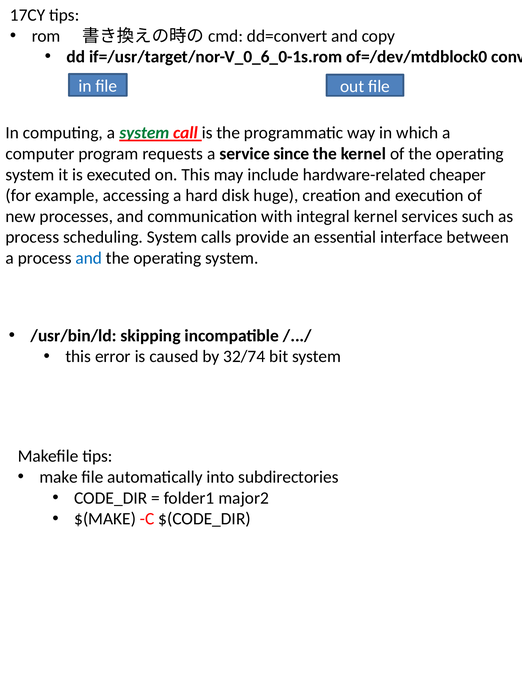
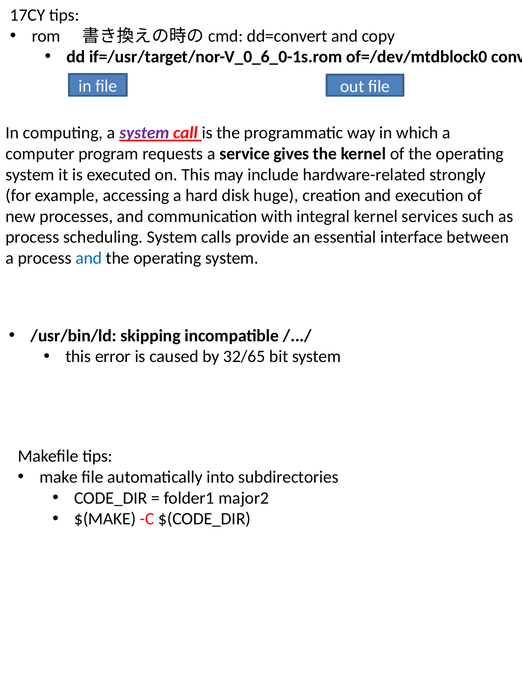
system at (144, 133) colour: green -> purple
since: since -> gives
cheaper: cheaper -> strongly
32/74: 32/74 -> 32/65
